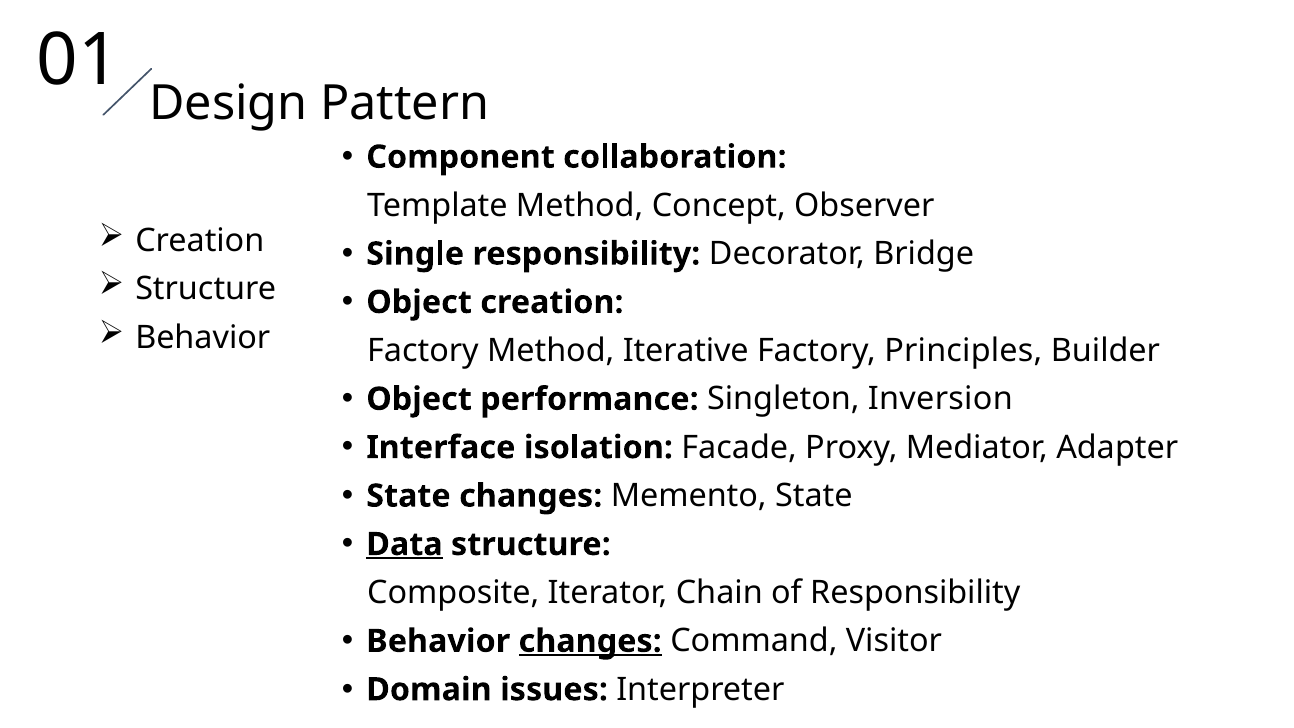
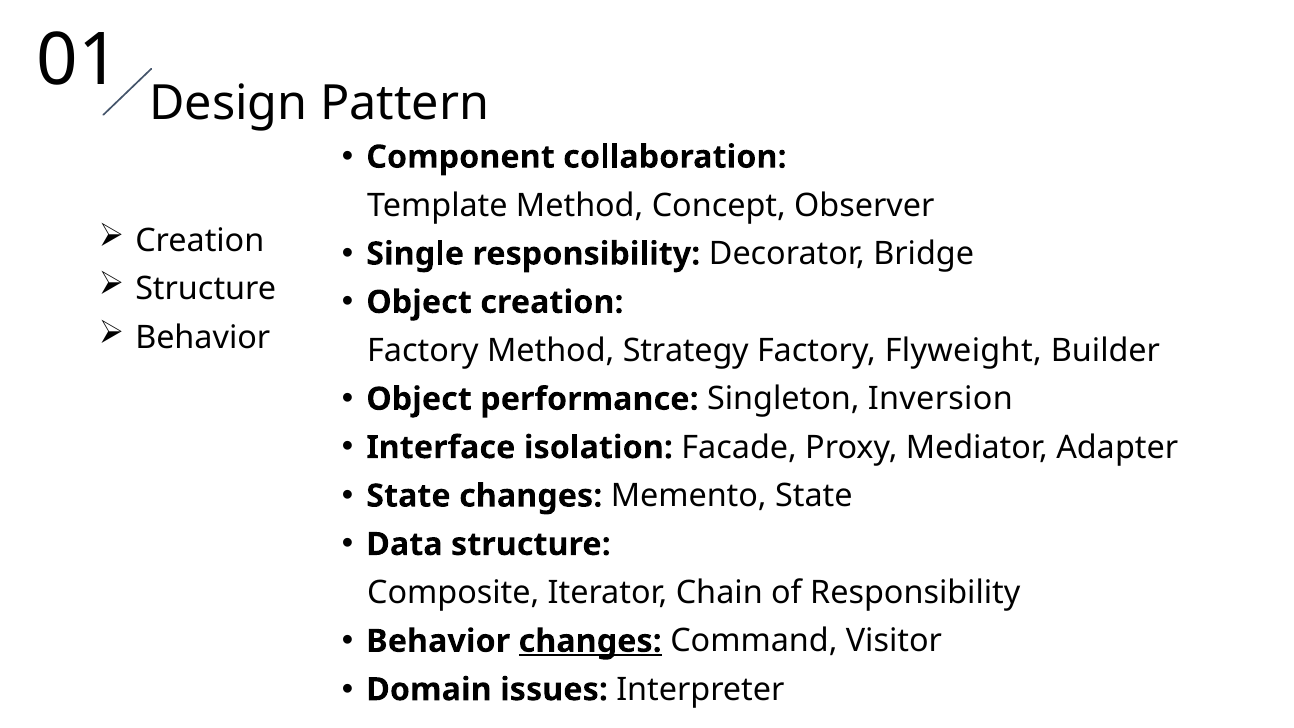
Iterative: Iterative -> Strategy
Principles: Principles -> Flyweight
Data underline: present -> none
